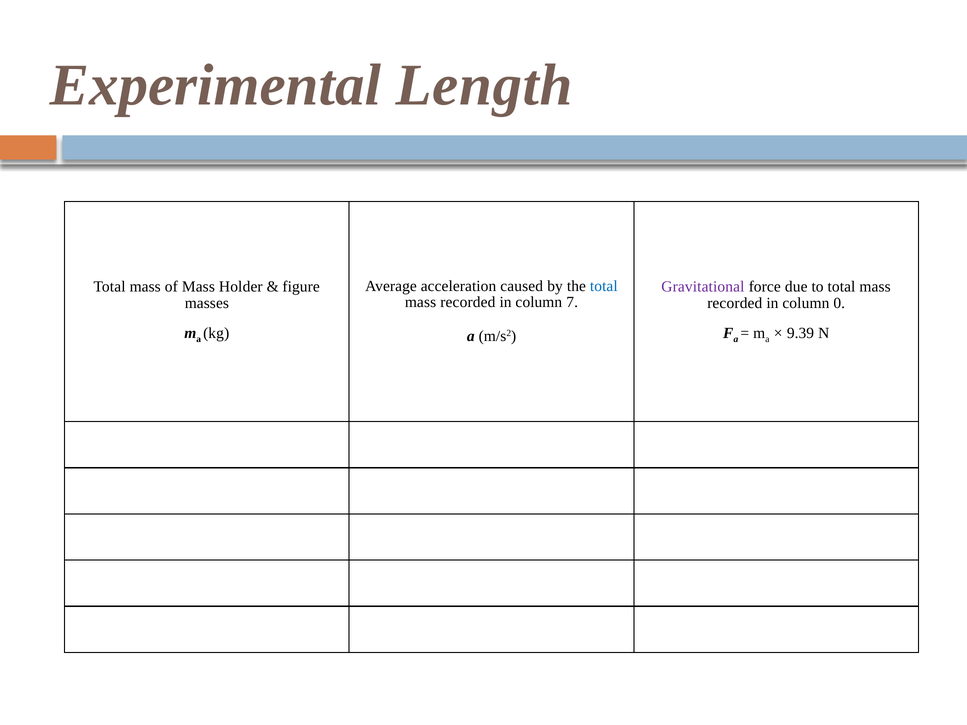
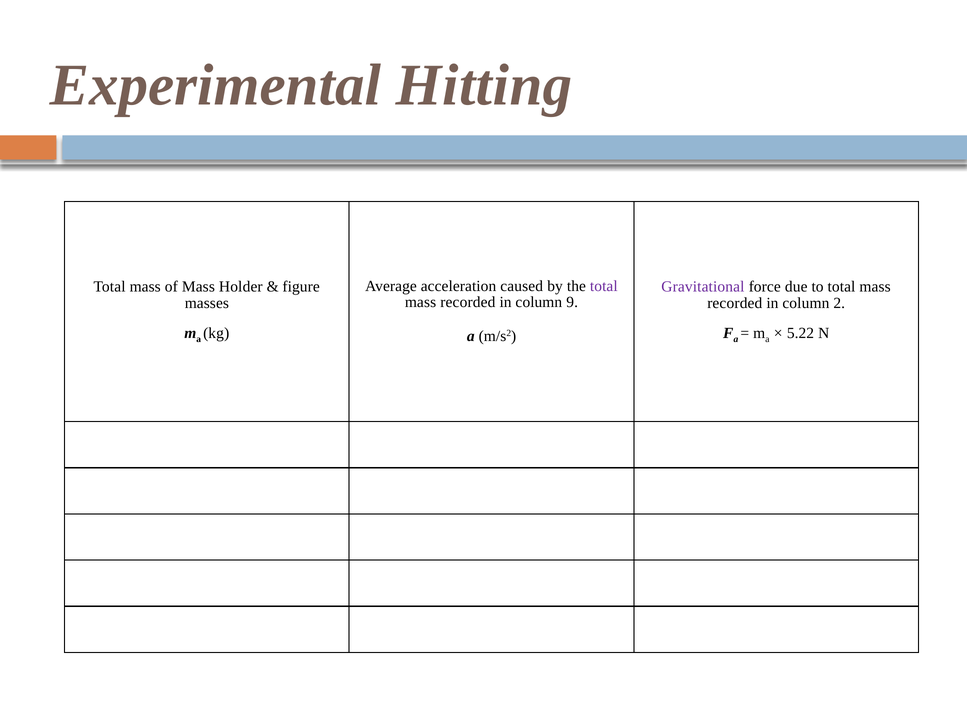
Length: Length -> Hitting
total at (604, 286) colour: blue -> purple
7: 7 -> 9
0: 0 -> 2
9.39: 9.39 -> 5.22
